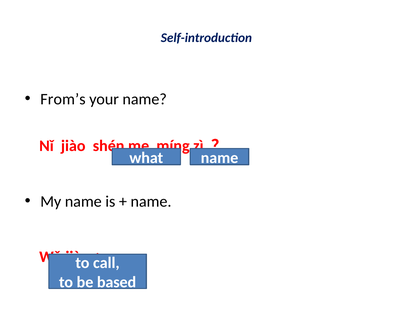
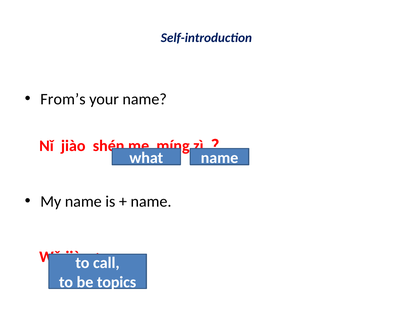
based: based -> topics
